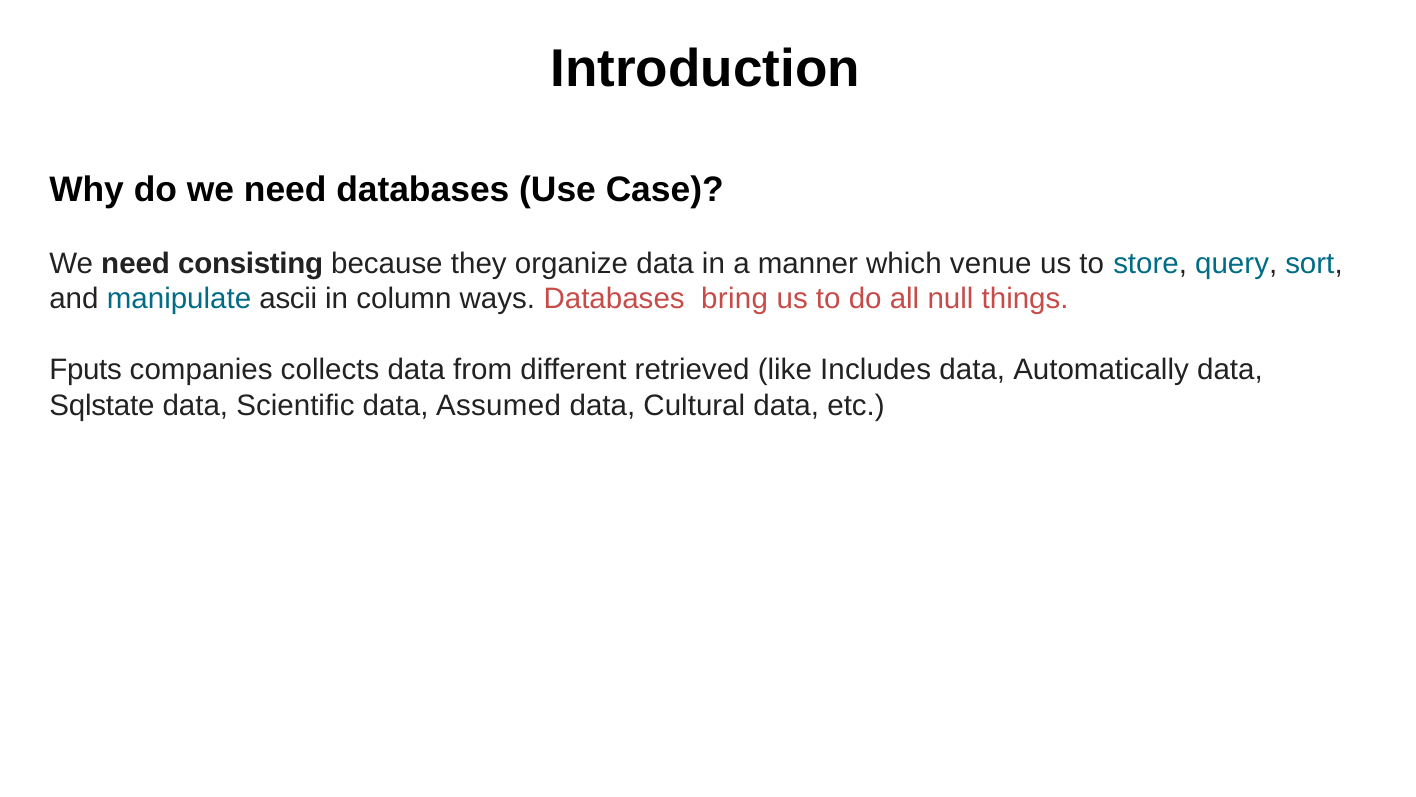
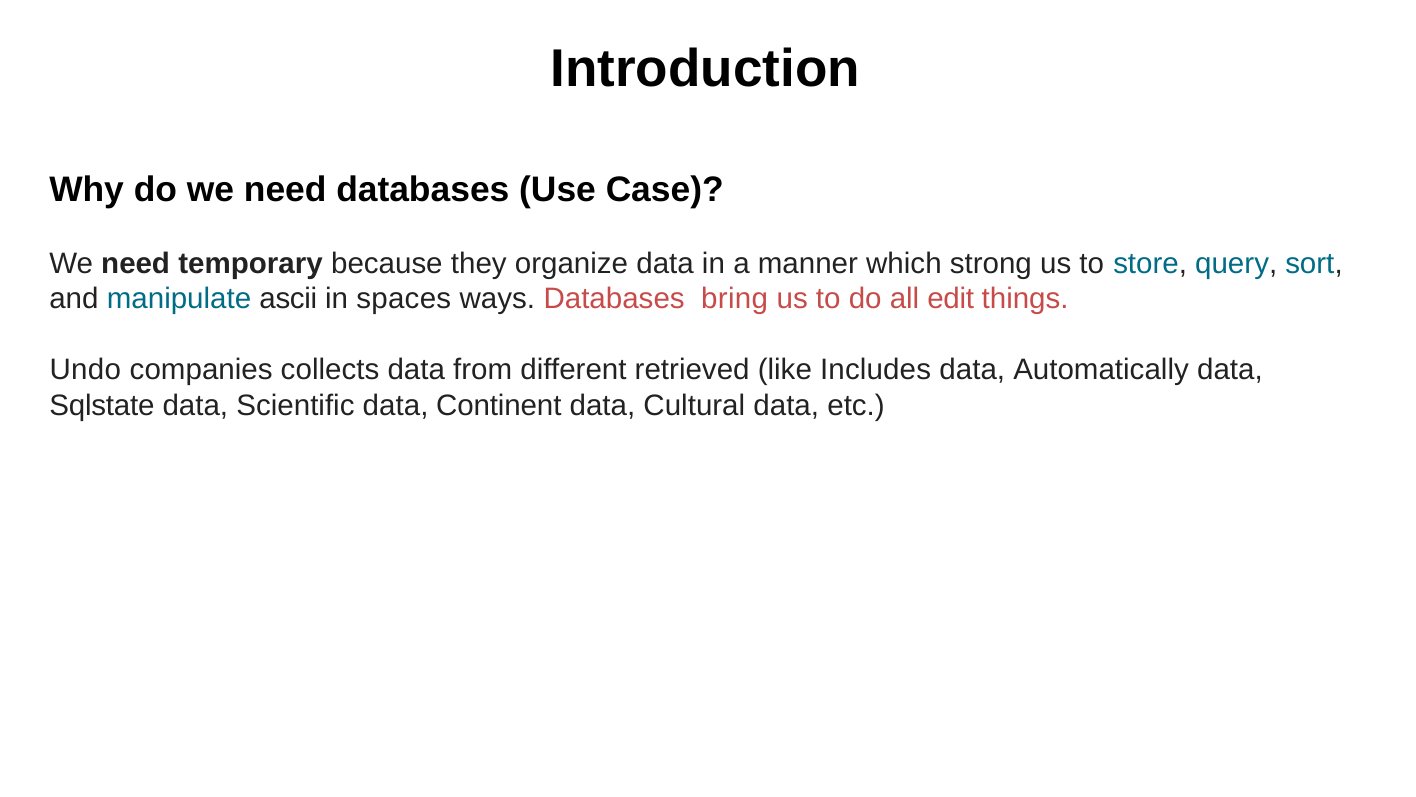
consisting: consisting -> temporary
venue: venue -> strong
column: column -> spaces
null: null -> edit
Fputs: Fputs -> Undo
Assumed: Assumed -> Continent
